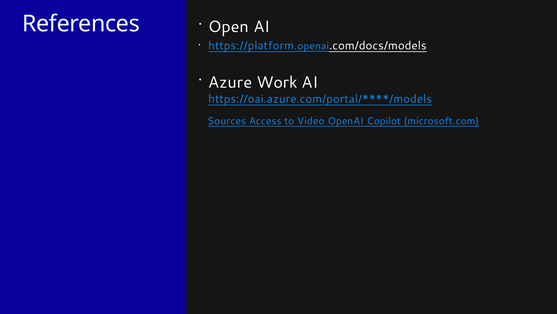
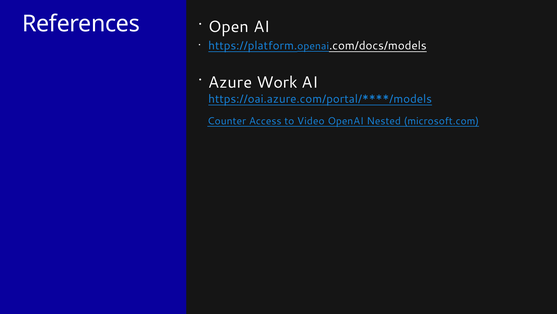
Sources: Sources -> Counter
Copilot: Copilot -> Nested
